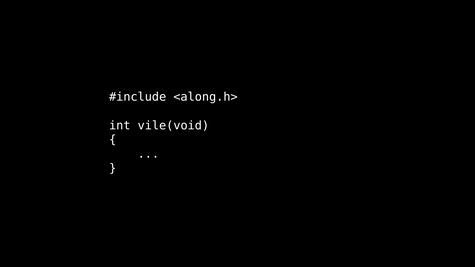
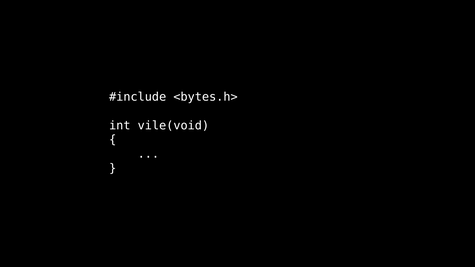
<along.h>: <along.h> -> <bytes.h>
